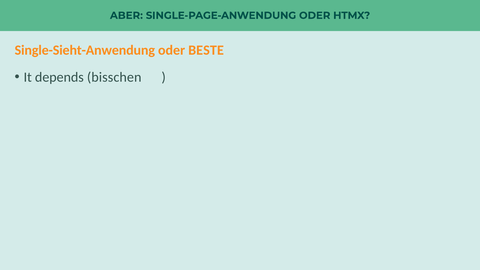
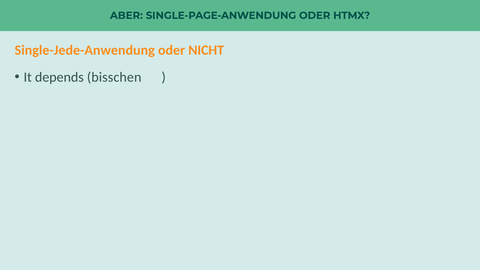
Single-Sieht-Anwendung: Single-Sieht-Anwendung -> Single-Jede-Anwendung
BESTE: BESTE -> NICHT
